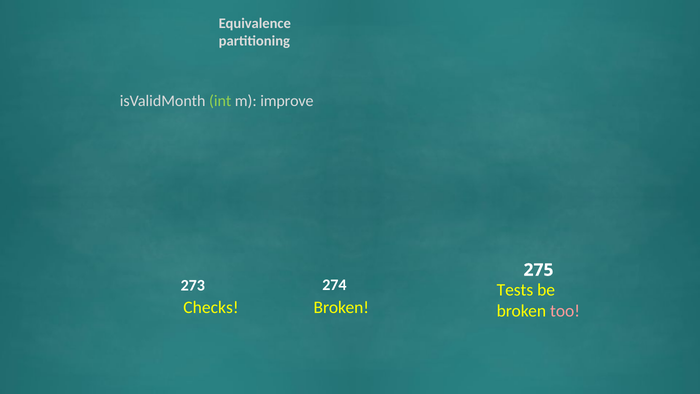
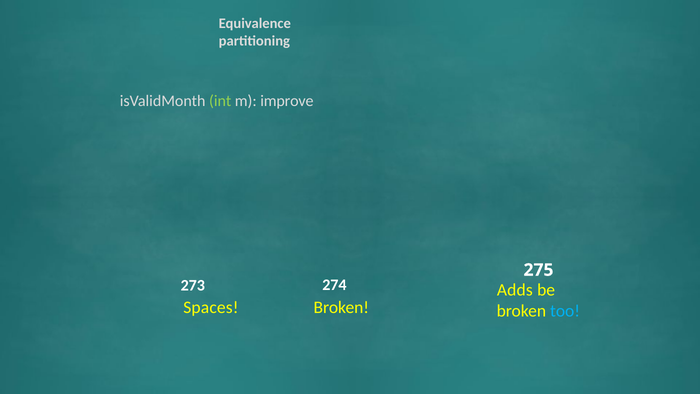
Tests: Tests -> Adds
Checks: Checks -> Spaces
too colour: pink -> light blue
